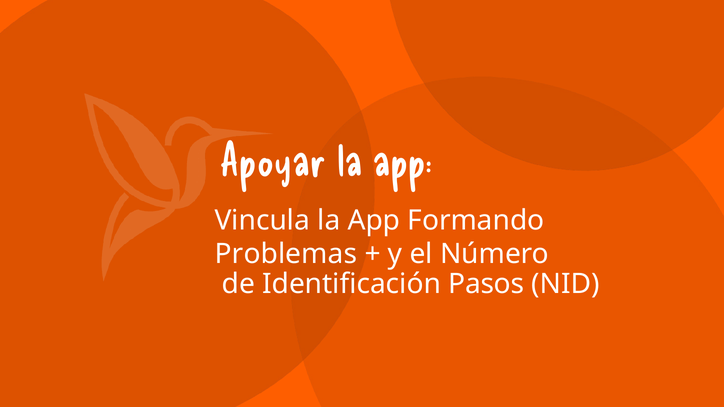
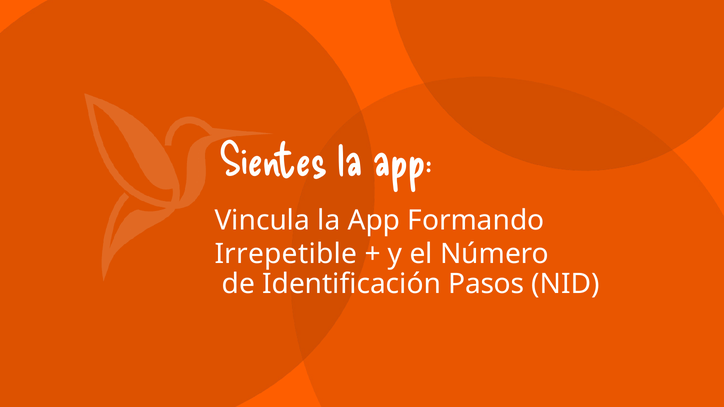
Apoyar: Apoyar -> Sientes
Problemas: Problemas -> Irrepetible
